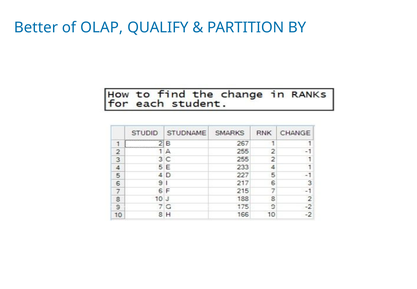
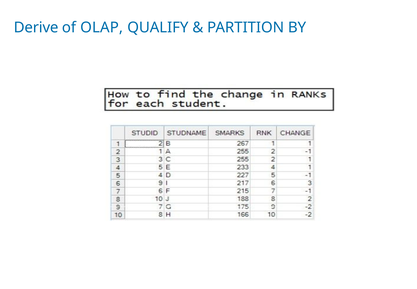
Better: Better -> Derive
